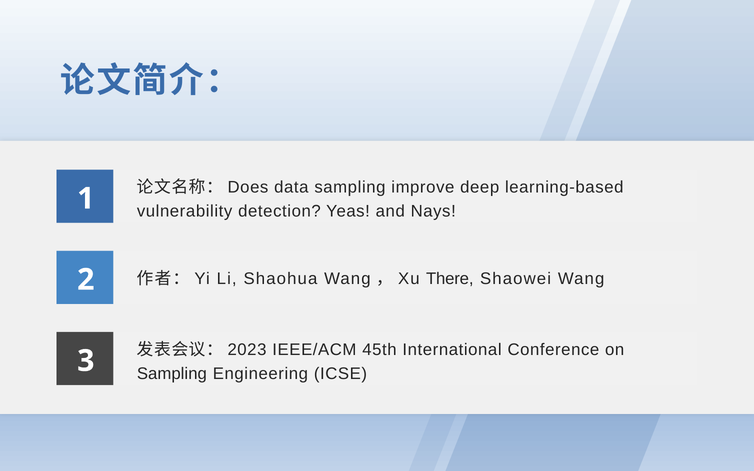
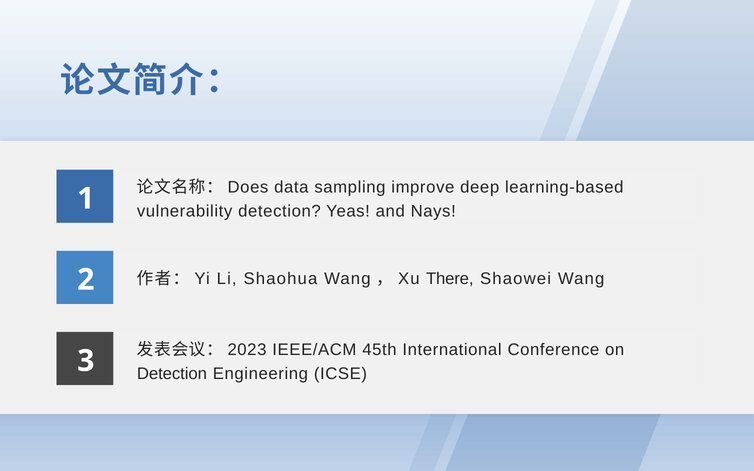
Sampling at (172, 374): Sampling -> Detection
